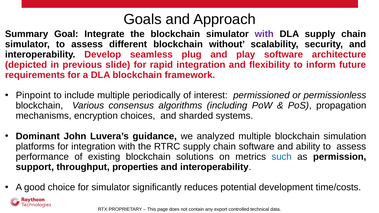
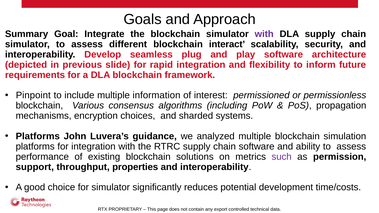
without: without -> interact
periodically: periodically -> information
Dominant at (38, 136): Dominant -> Platforms
such colour: blue -> purple
